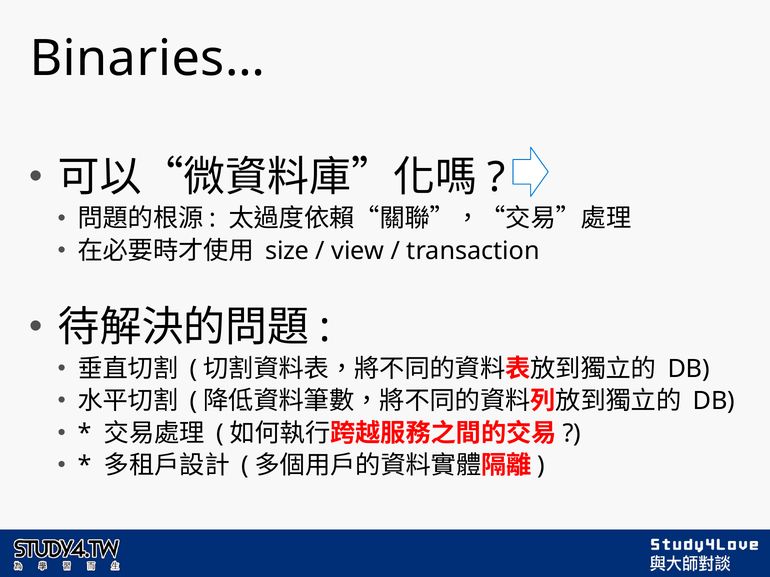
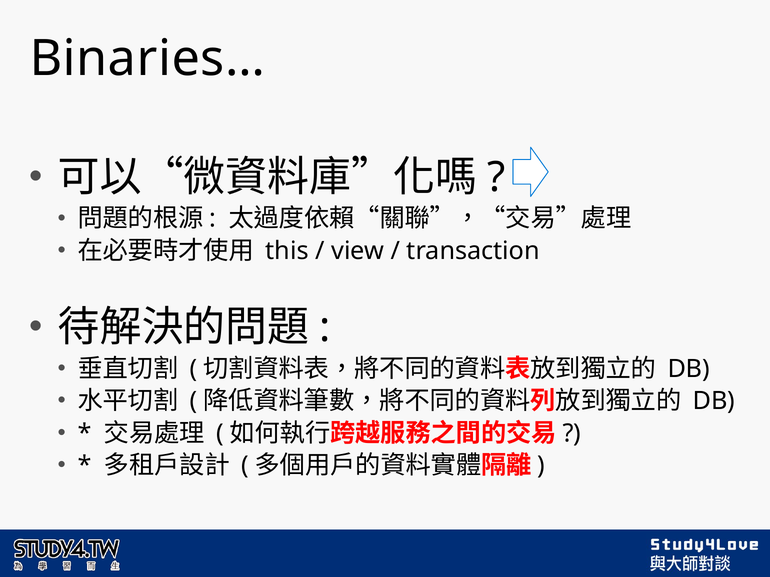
size: size -> this
